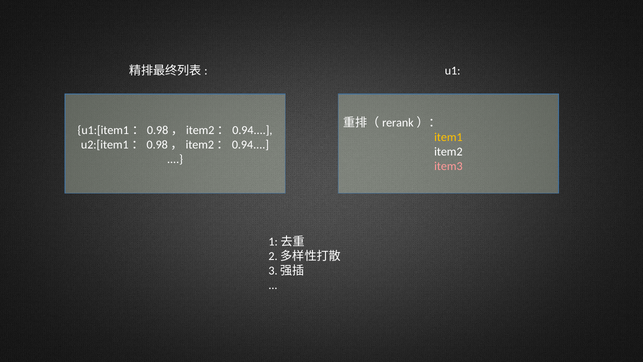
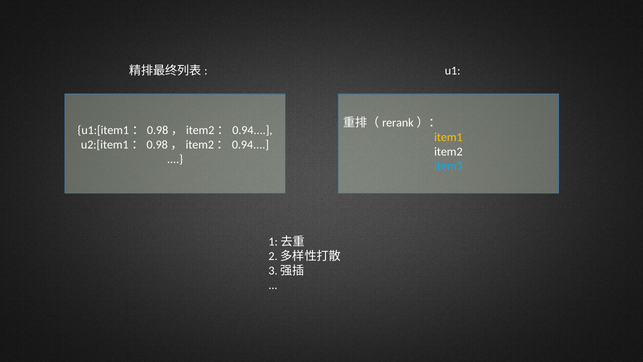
item3 colour: pink -> light blue
